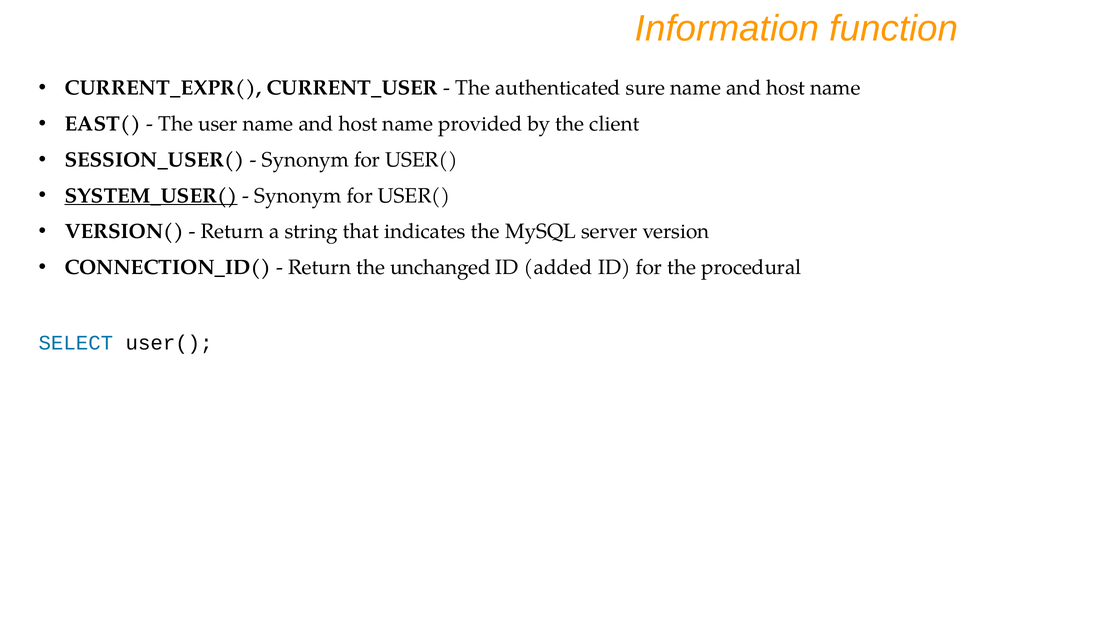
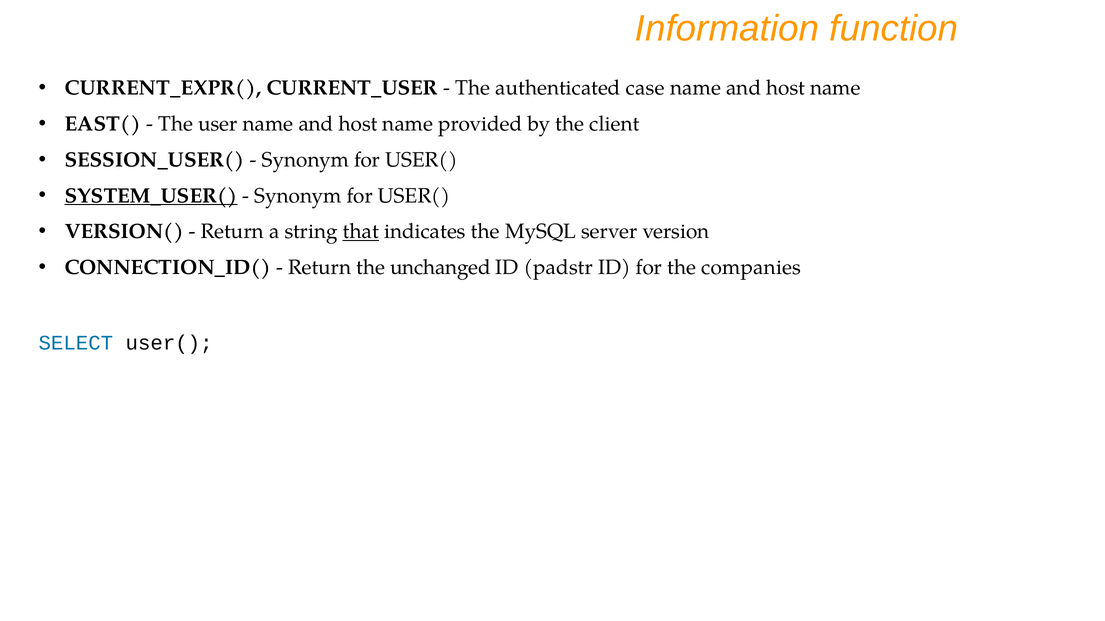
sure: sure -> case
that underline: none -> present
added: added -> padstr
procedural: procedural -> companies
